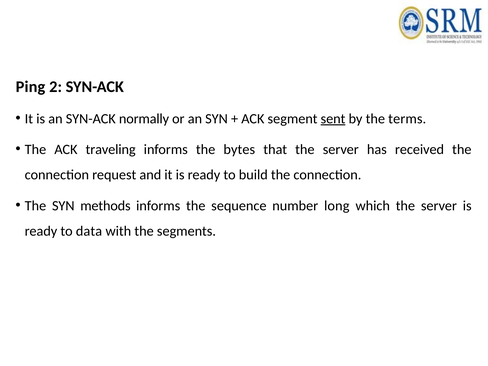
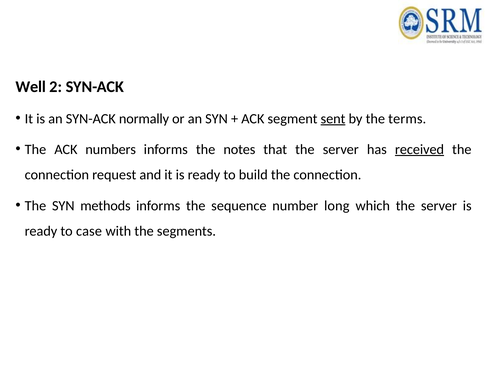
Ping: Ping -> Well
traveling: traveling -> numbers
bytes: bytes -> notes
received underline: none -> present
data: data -> case
